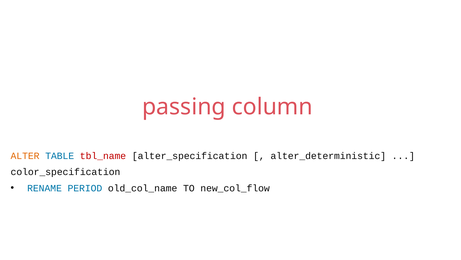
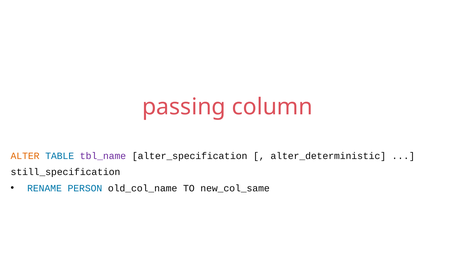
tbl_name colour: red -> purple
color_specification: color_specification -> still_specification
PERIOD: PERIOD -> PERSON
new_col_flow: new_col_flow -> new_col_same
